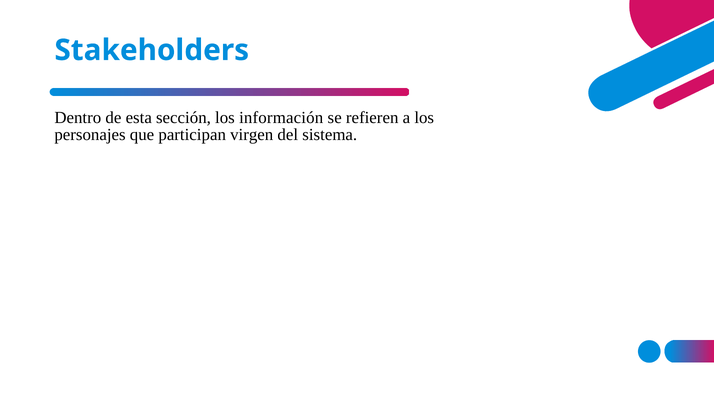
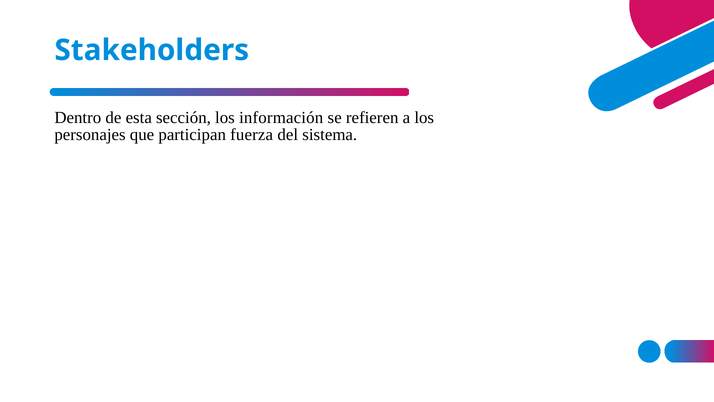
virgen: virgen -> fuerza
